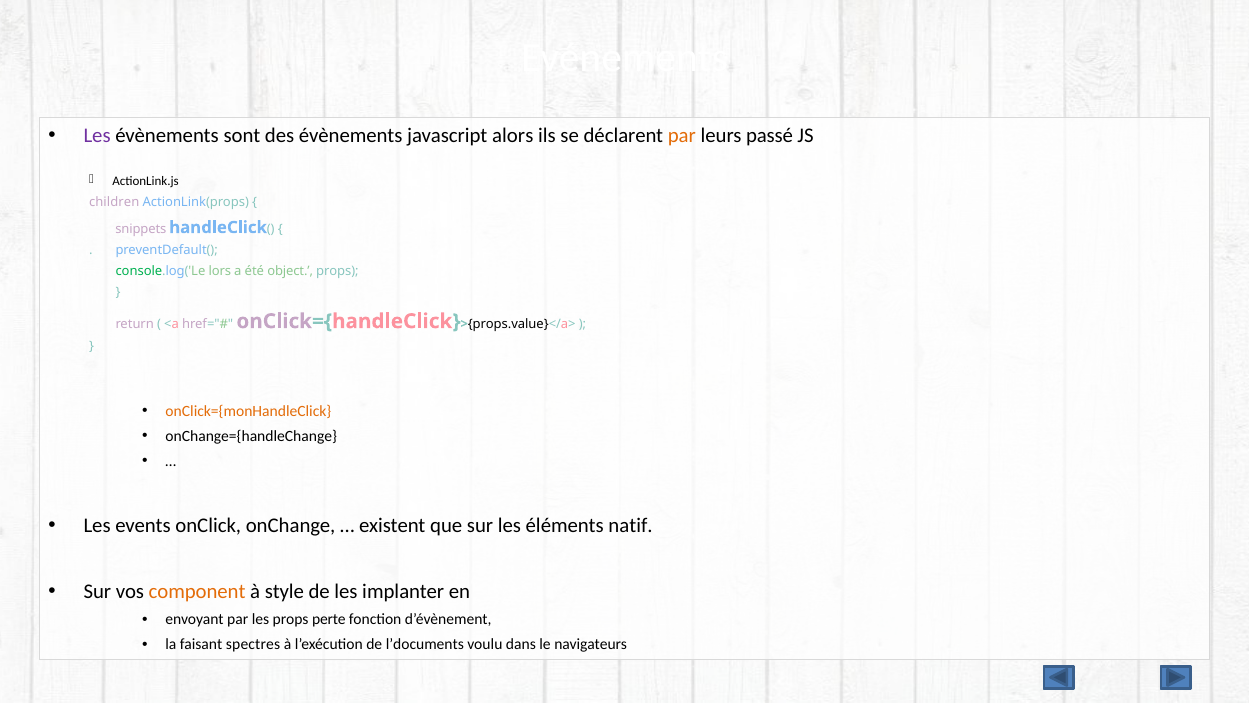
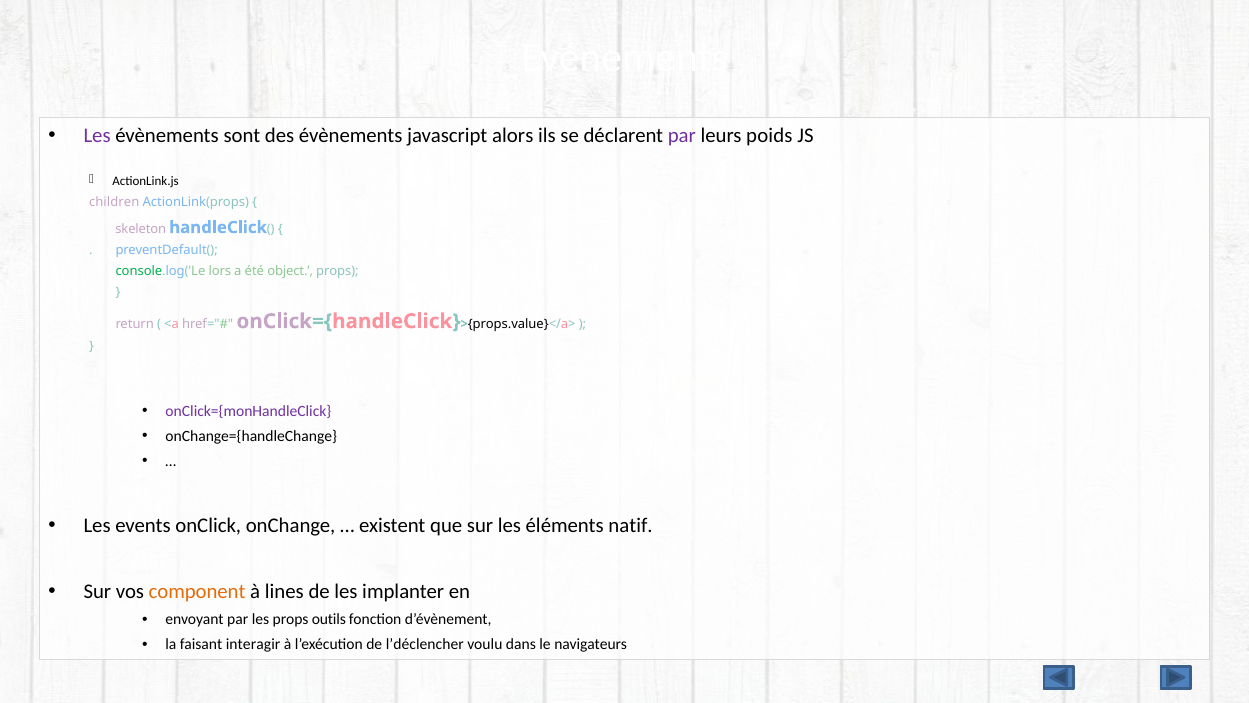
par at (682, 136) colour: orange -> purple
passé: passé -> poids
snippets: snippets -> skeleton
onClick={monHandleClick colour: orange -> purple
style: style -> lines
perte: perte -> outils
spectres: spectres -> interagir
l’documents: l’documents -> l’déclencher
